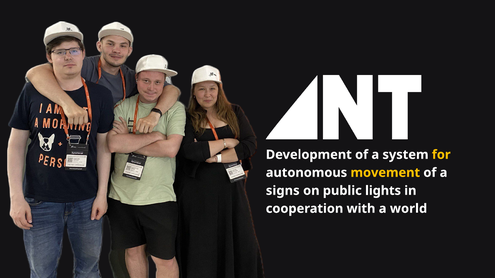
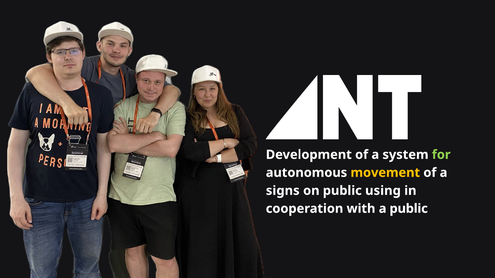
for colour: yellow -> light green
lights: lights -> using
a world: world -> public
